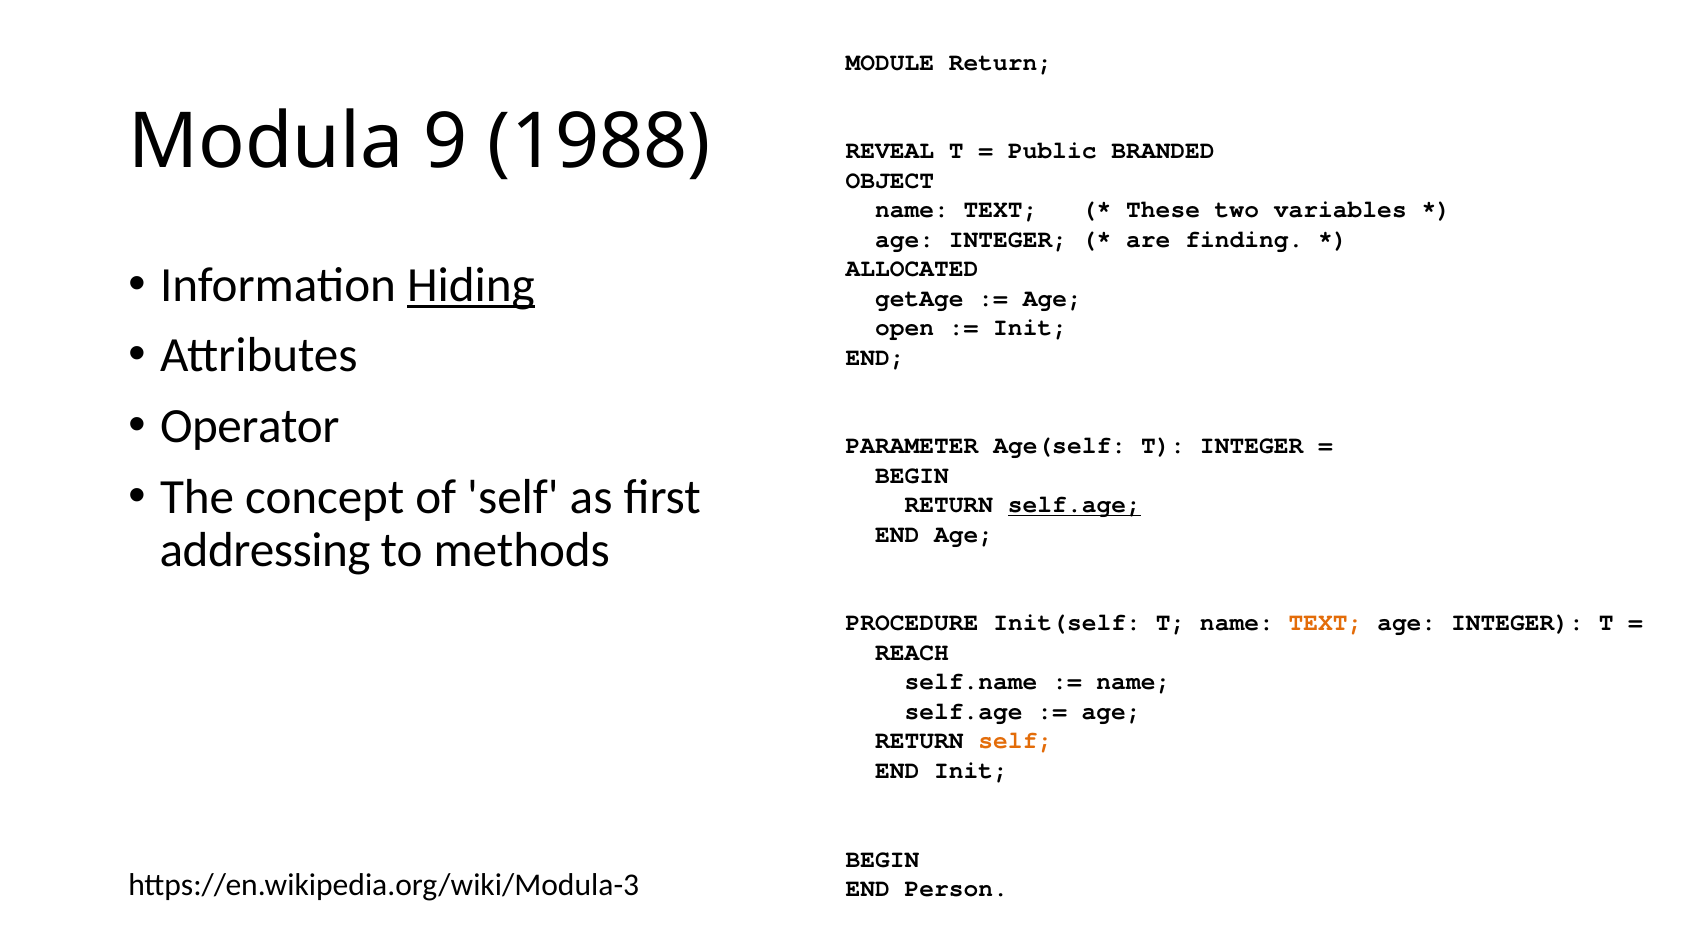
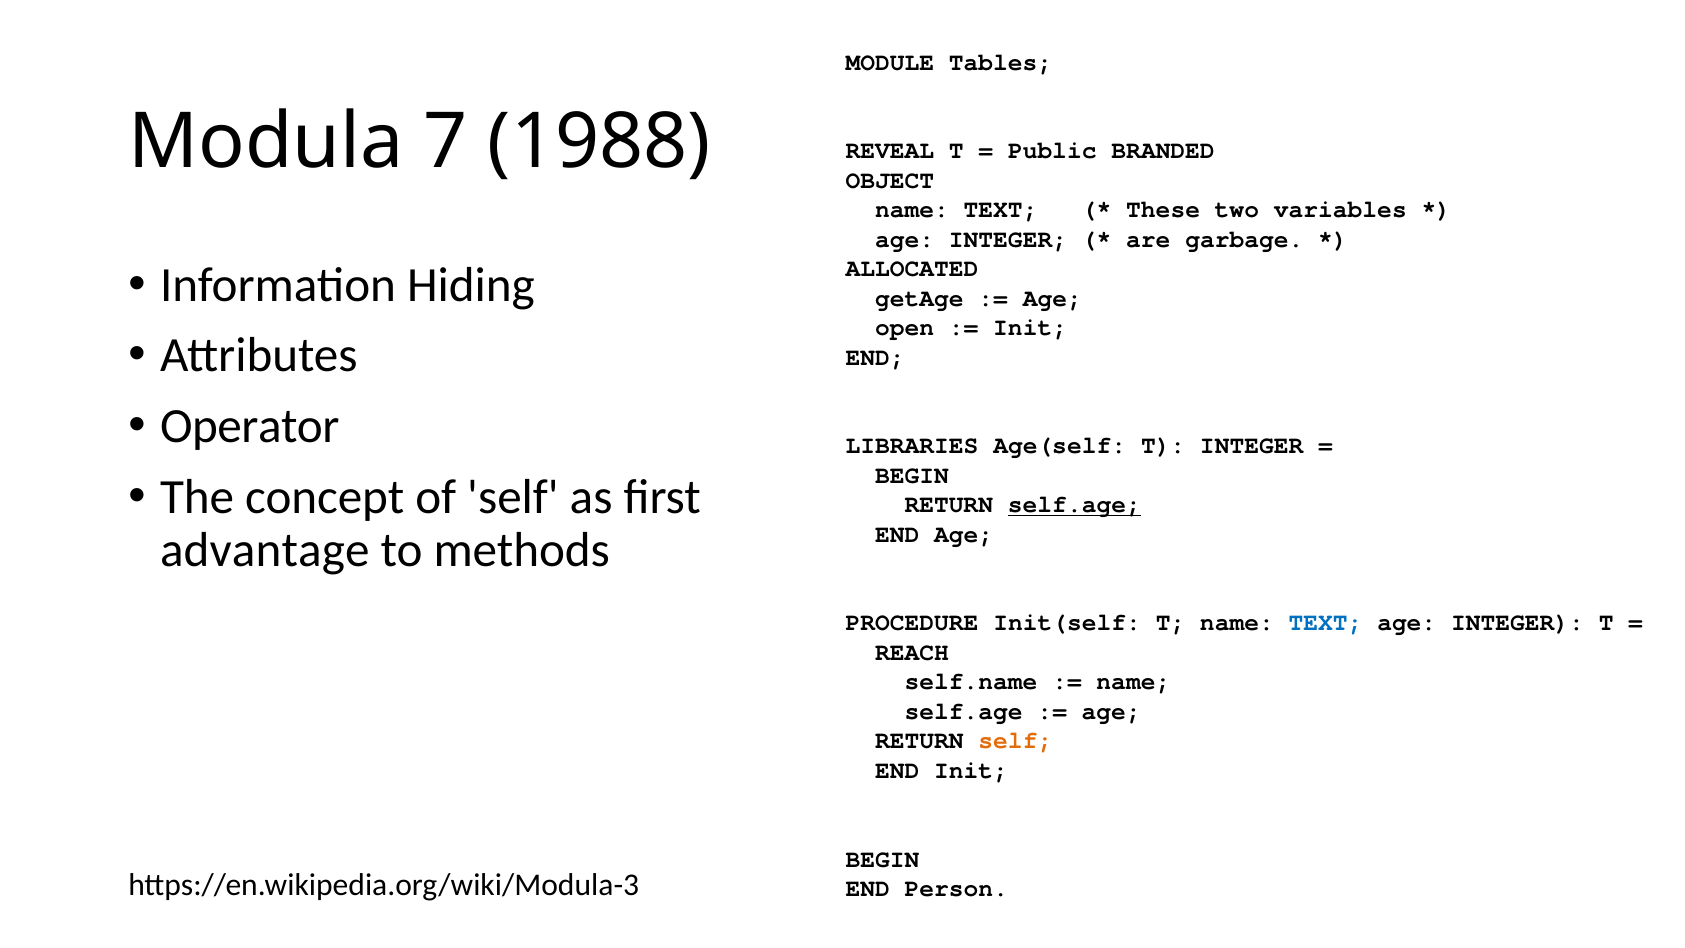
MODULE Return: Return -> Tables
9: 9 -> 7
finding: finding -> garbage
Hiding underline: present -> none
PARAMETER: PARAMETER -> LIBRARIES
addressing: addressing -> advantage
TEXT at (1326, 623) colour: orange -> blue
